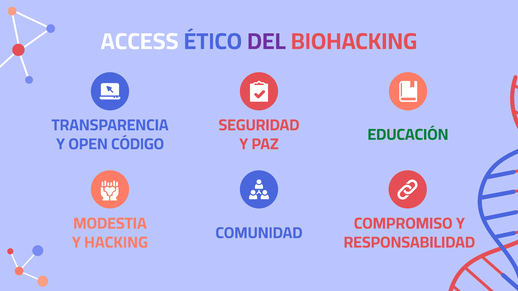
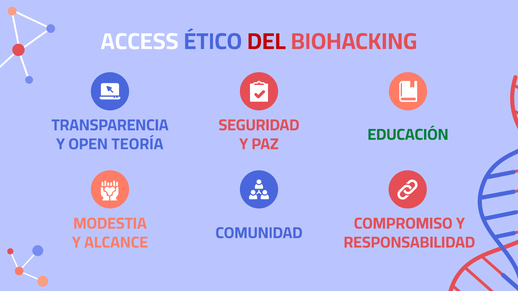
DEL colour: purple -> red
CÓDIGO: CÓDIGO -> TEORÍA
HACKING: HACKING -> ALCANCE
